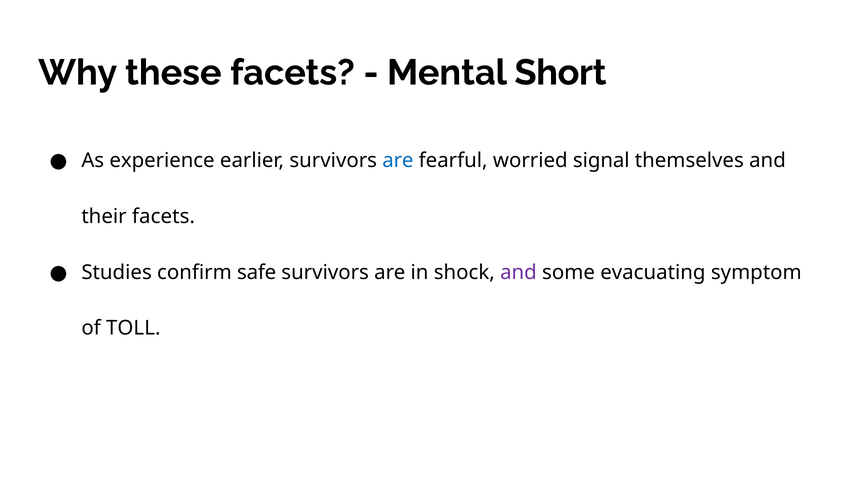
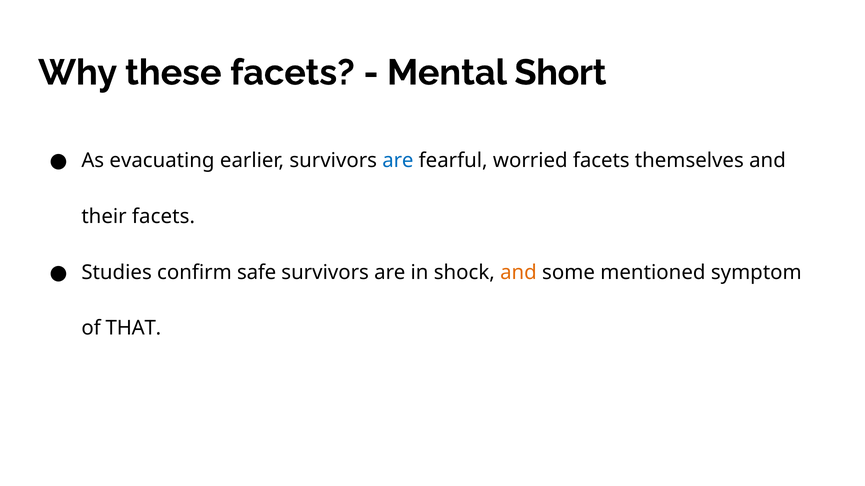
experience: experience -> evacuating
worried signal: signal -> facets
and at (518, 273) colour: purple -> orange
evacuating: evacuating -> mentioned
TOLL: TOLL -> THAT
